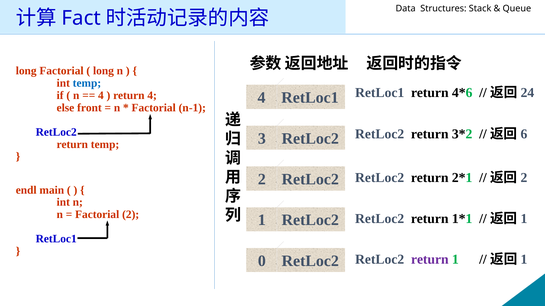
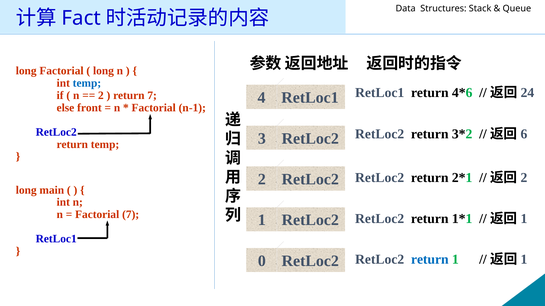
4 at (101, 96): 4 -> 2
return 4: 4 -> 7
endl at (26, 190): endl -> long
Factorial 2: 2 -> 7
return at (430, 260) colour: purple -> blue
